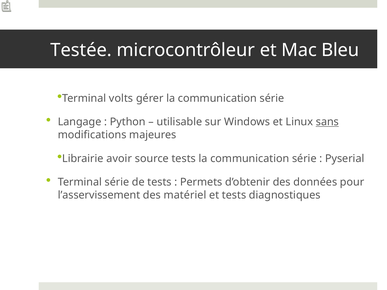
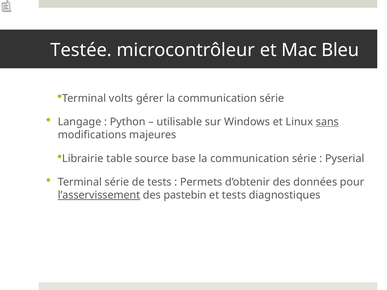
avoir: avoir -> table
source tests: tests -> base
l’asservissement underline: none -> present
matériel: matériel -> pastebin
